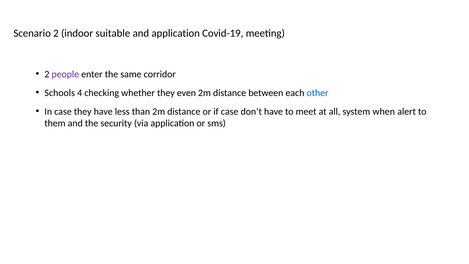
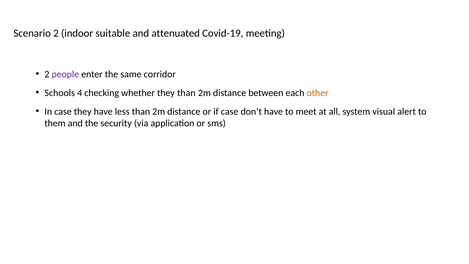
and application: application -> attenuated
they even: even -> than
other colour: blue -> orange
when: when -> visual
